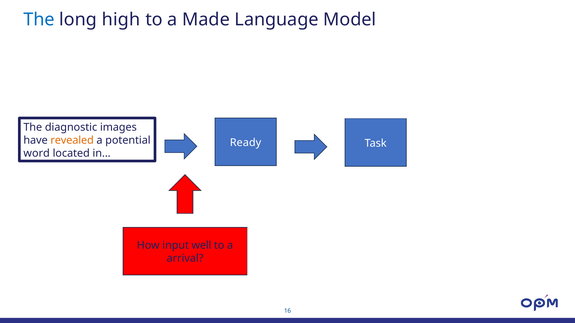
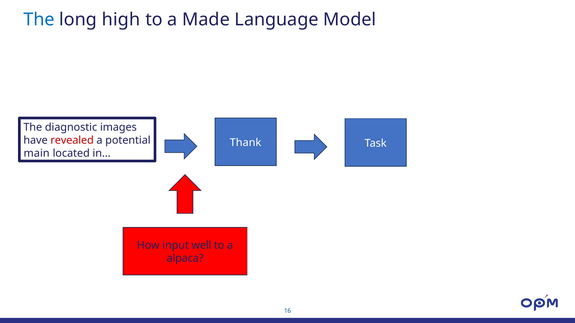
revealed colour: orange -> red
Ready: Ready -> Thank
word: word -> main
arrival: arrival -> alpaca
